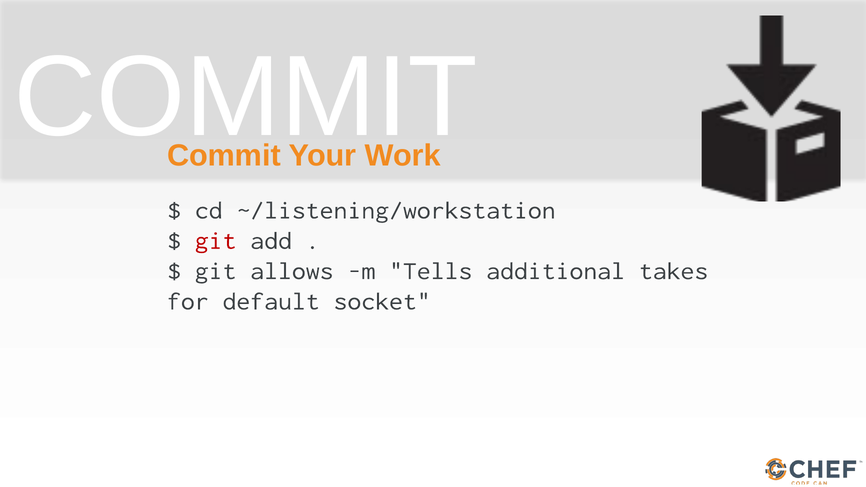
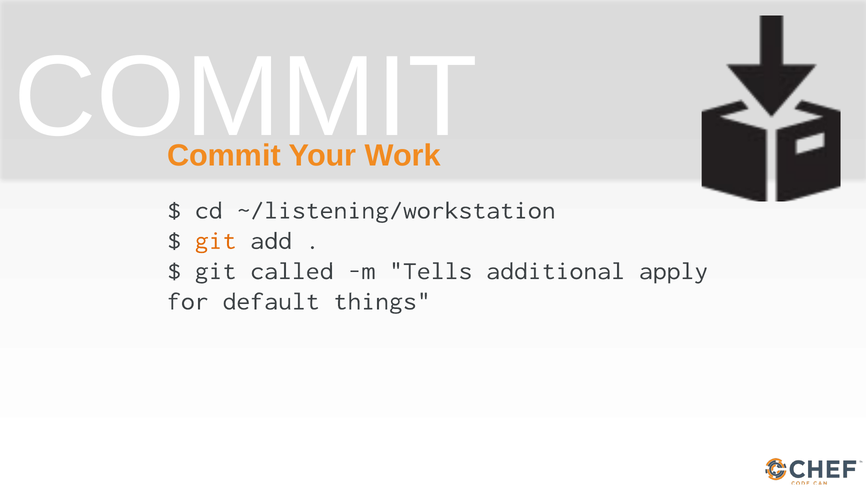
git at (216, 241) colour: red -> orange
allows: allows -> called
takes: takes -> apply
socket: socket -> things
